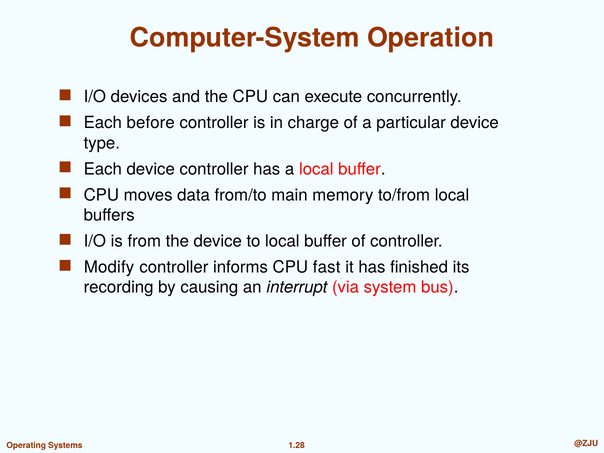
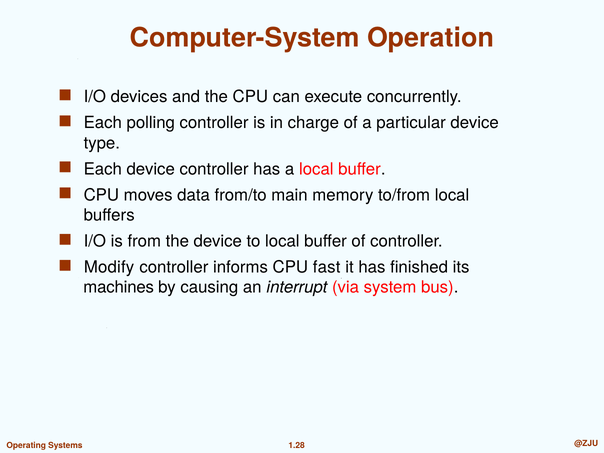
before: before -> polling
recording: recording -> machines
